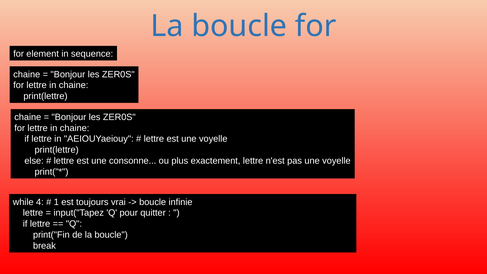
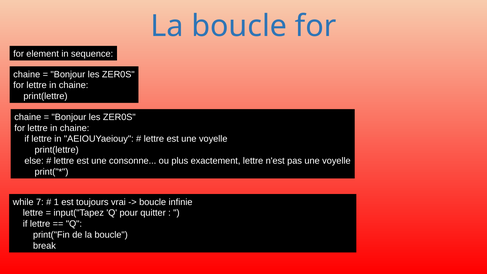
4: 4 -> 7
